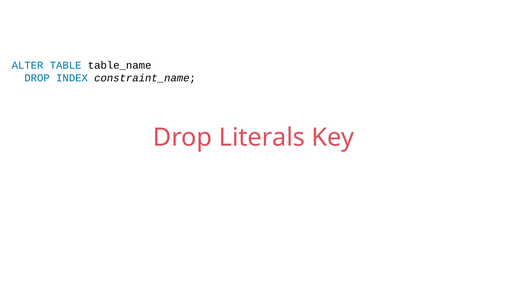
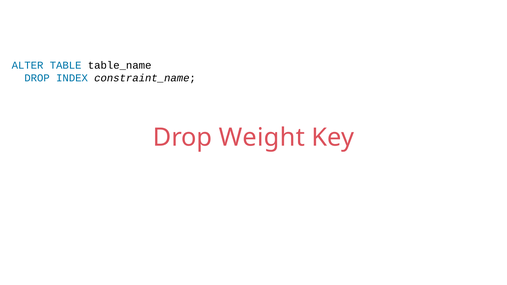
Literals: Literals -> Weight
